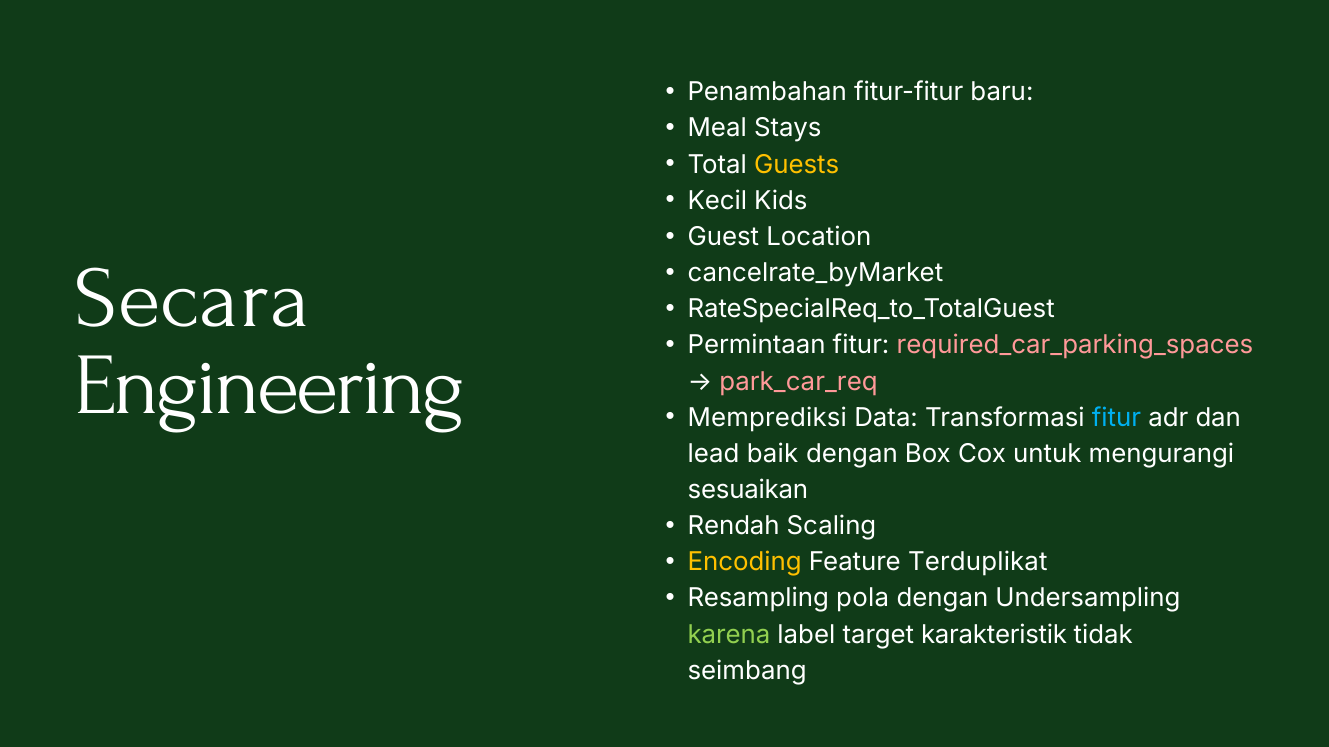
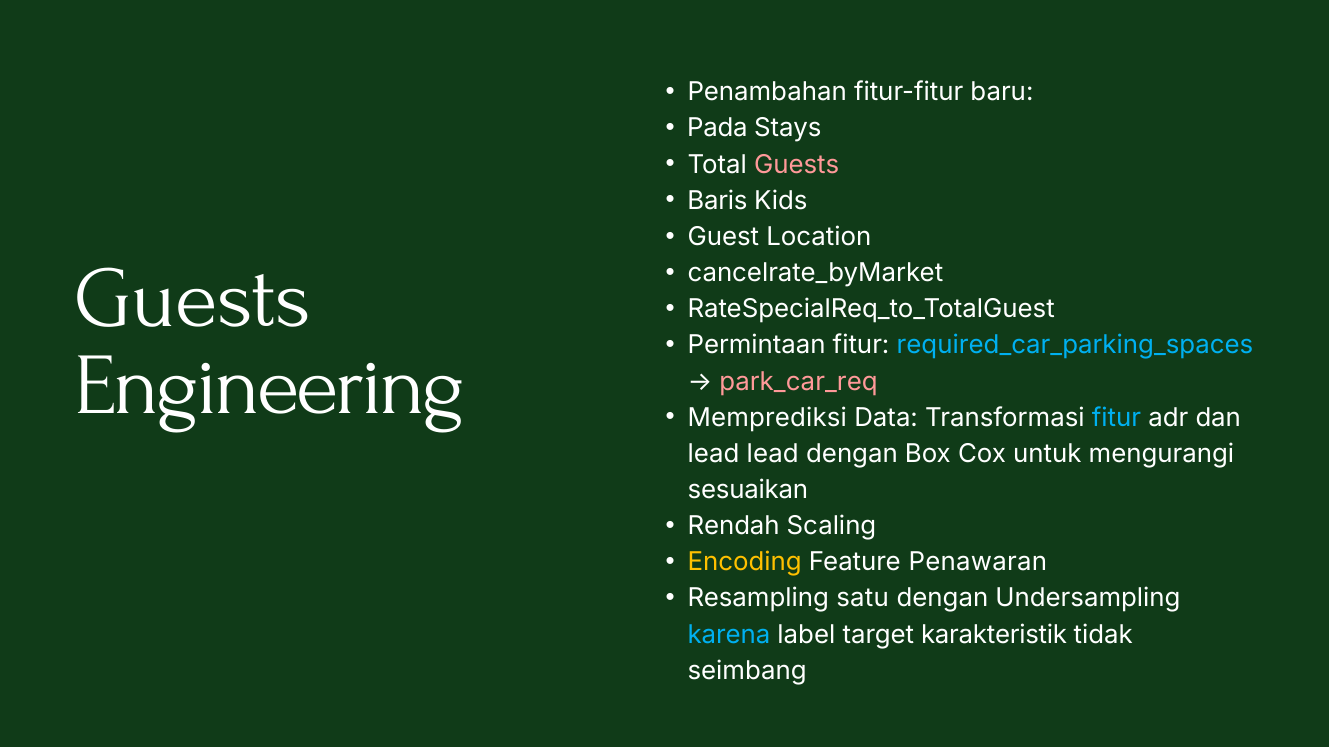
Meal: Meal -> Pada
Guests at (797, 165) colour: yellow -> pink
Kecil: Kecil -> Baris
Secara at (192, 298): Secara -> Guests
required_car_parking_spaces colour: pink -> light blue
lead baik: baik -> lead
Terduplikat: Terduplikat -> Penawaran
pola: pola -> satu
karena colour: light green -> light blue
